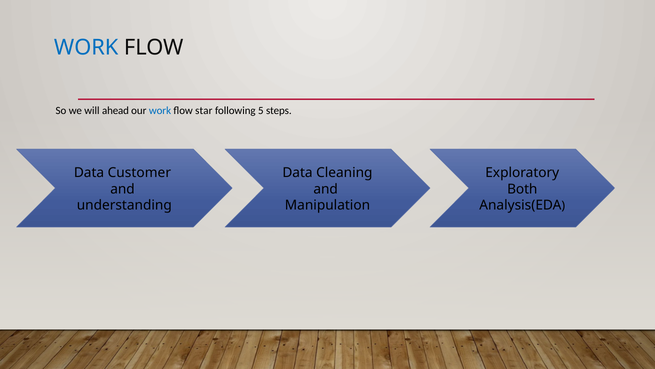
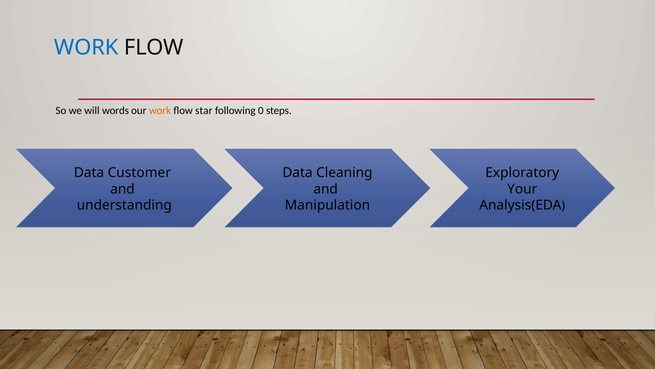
ahead: ahead -> words
work at (160, 111) colour: blue -> orange
5: 5 -> 0
Both: Both -> Your
